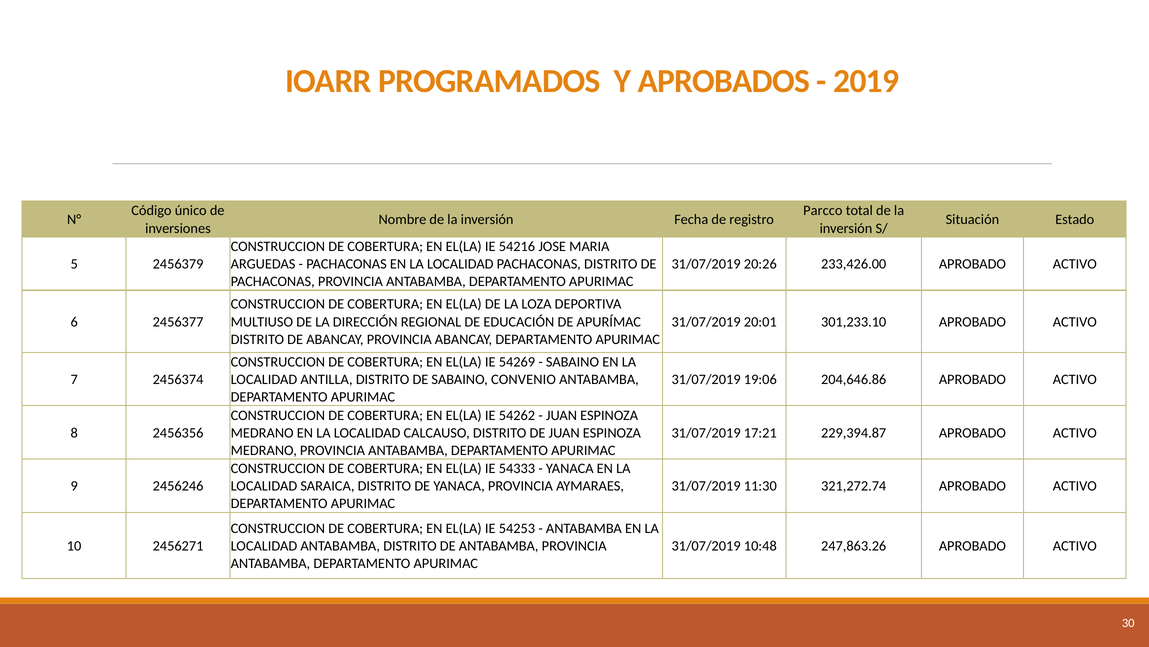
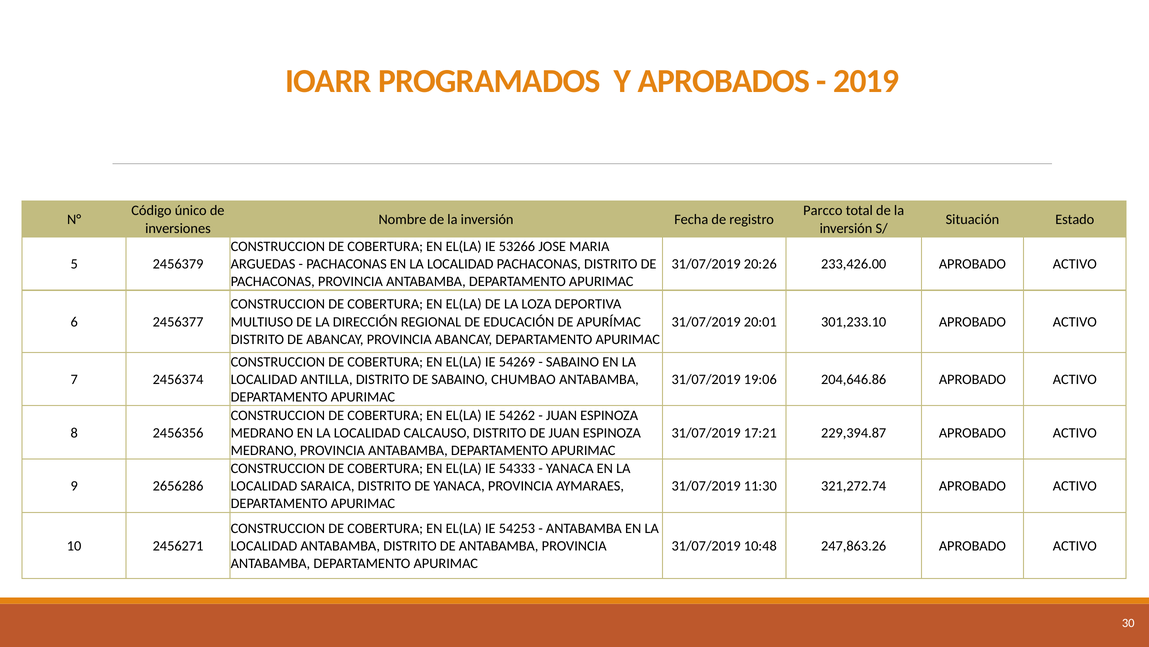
54216: 54216 -> 53266
CONVENIO: CONVENIO -> CHUMBAO
2456246: 2456246 -> 2656286
